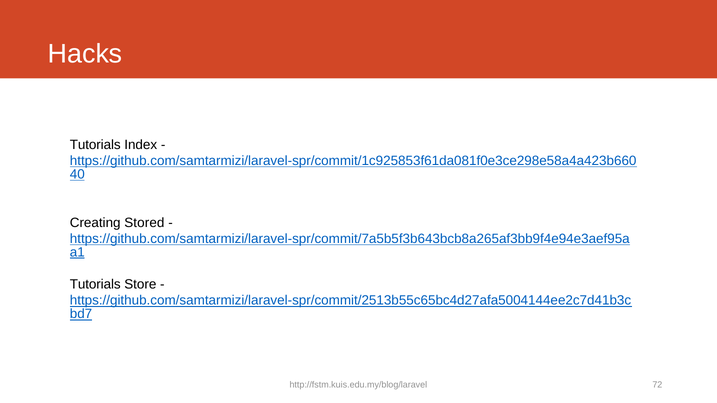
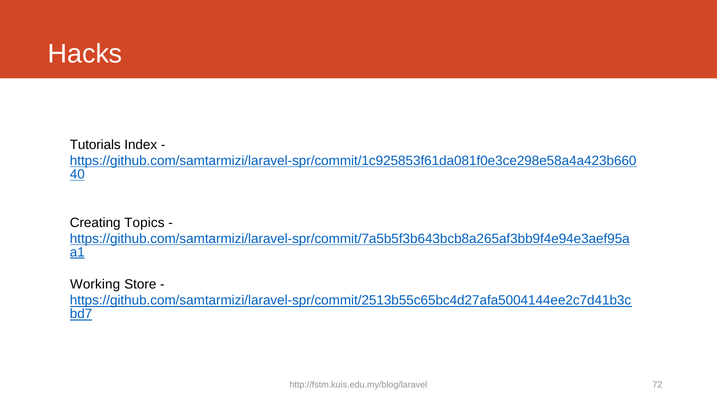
Stored: Stored -> Topics
Tutorials at (95, 285): Tutorials -> Working
